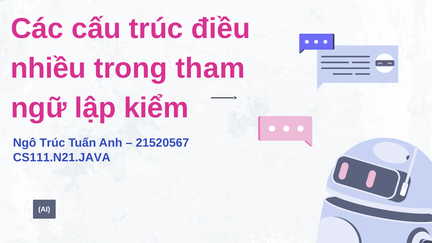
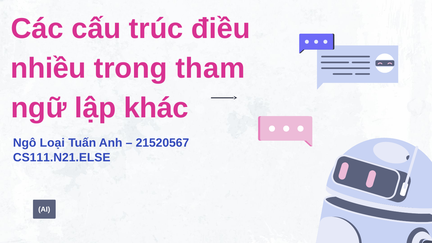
kiểm: kiểm -> khác
Ngô Trúc: Trúc -> Loại
CS111.N21.JAVA: CS111.N21.JAVA -> CS111.N21.ELSE
